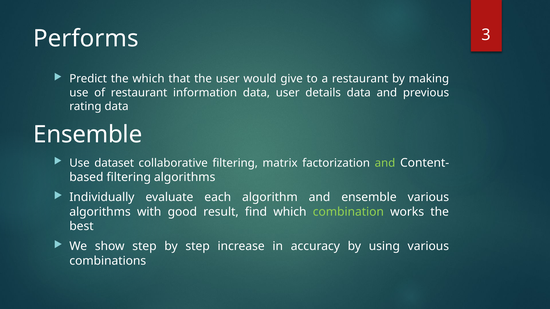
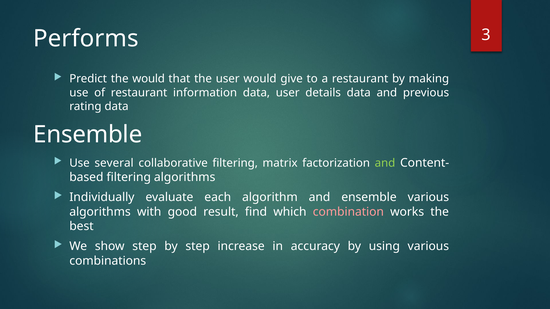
the which: which -> would
dataset: dataset -> several
combination colour: light green -> pink
